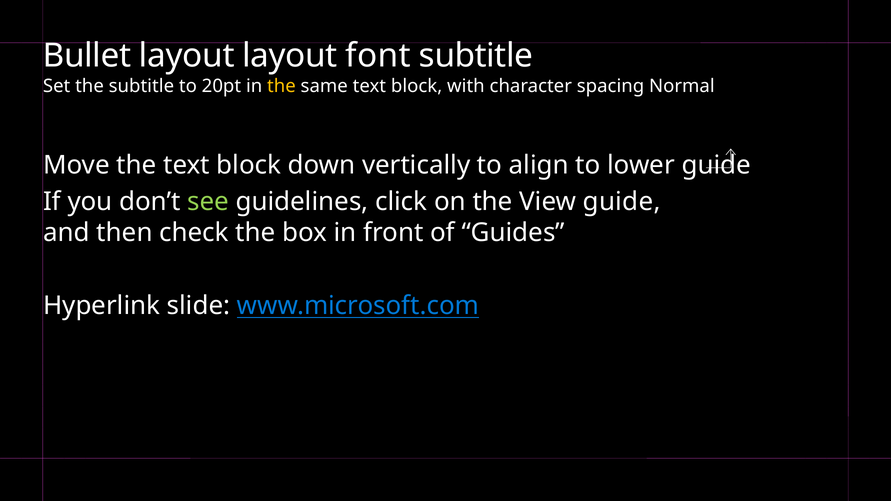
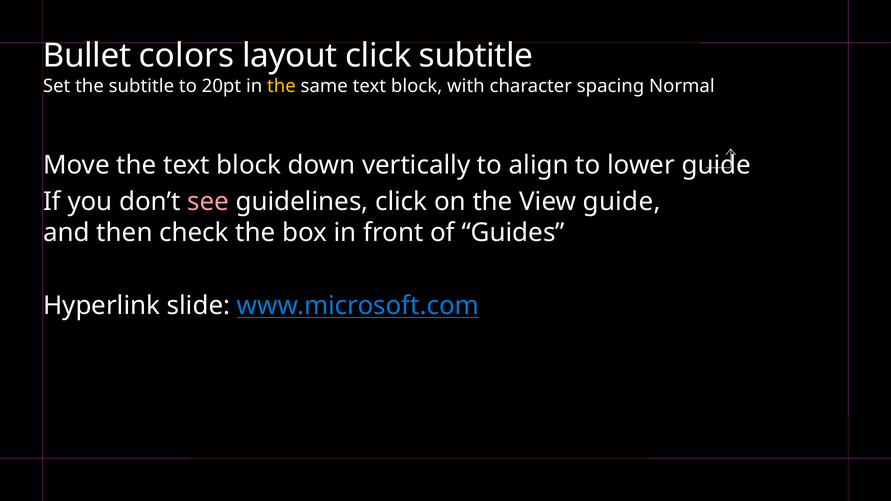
Bullet layout: layout -> colors
layout font: font -> click
see colour: light green -> pink
